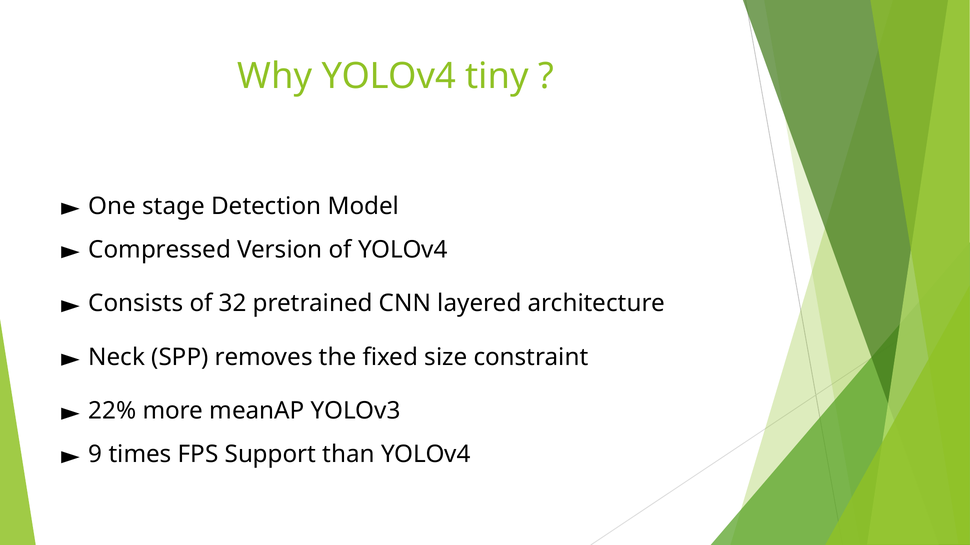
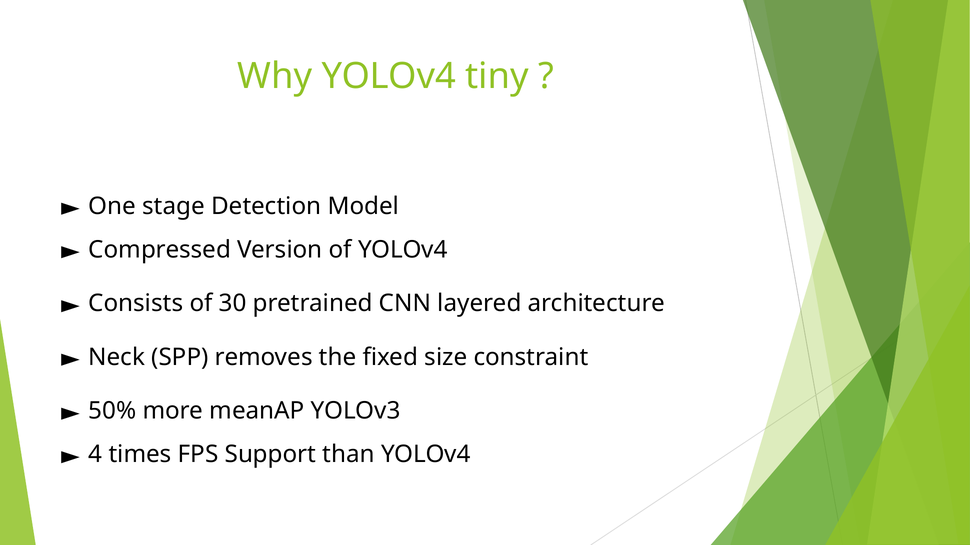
32: 32 -> 30
22%: 22% -> 50%
9: 9 -> 4
